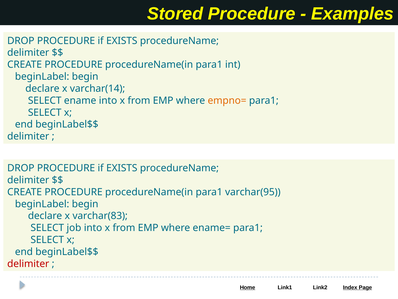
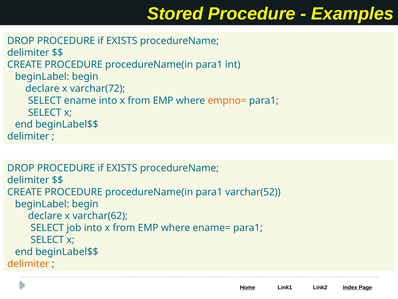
varchar(14: varchar(14 -> varchar(72
varchar(95: varchar(95 -> varchar(52
varchar(83: varchar(83 -> varchar(62
delimiter at (28, 263) colour: red -> orange
